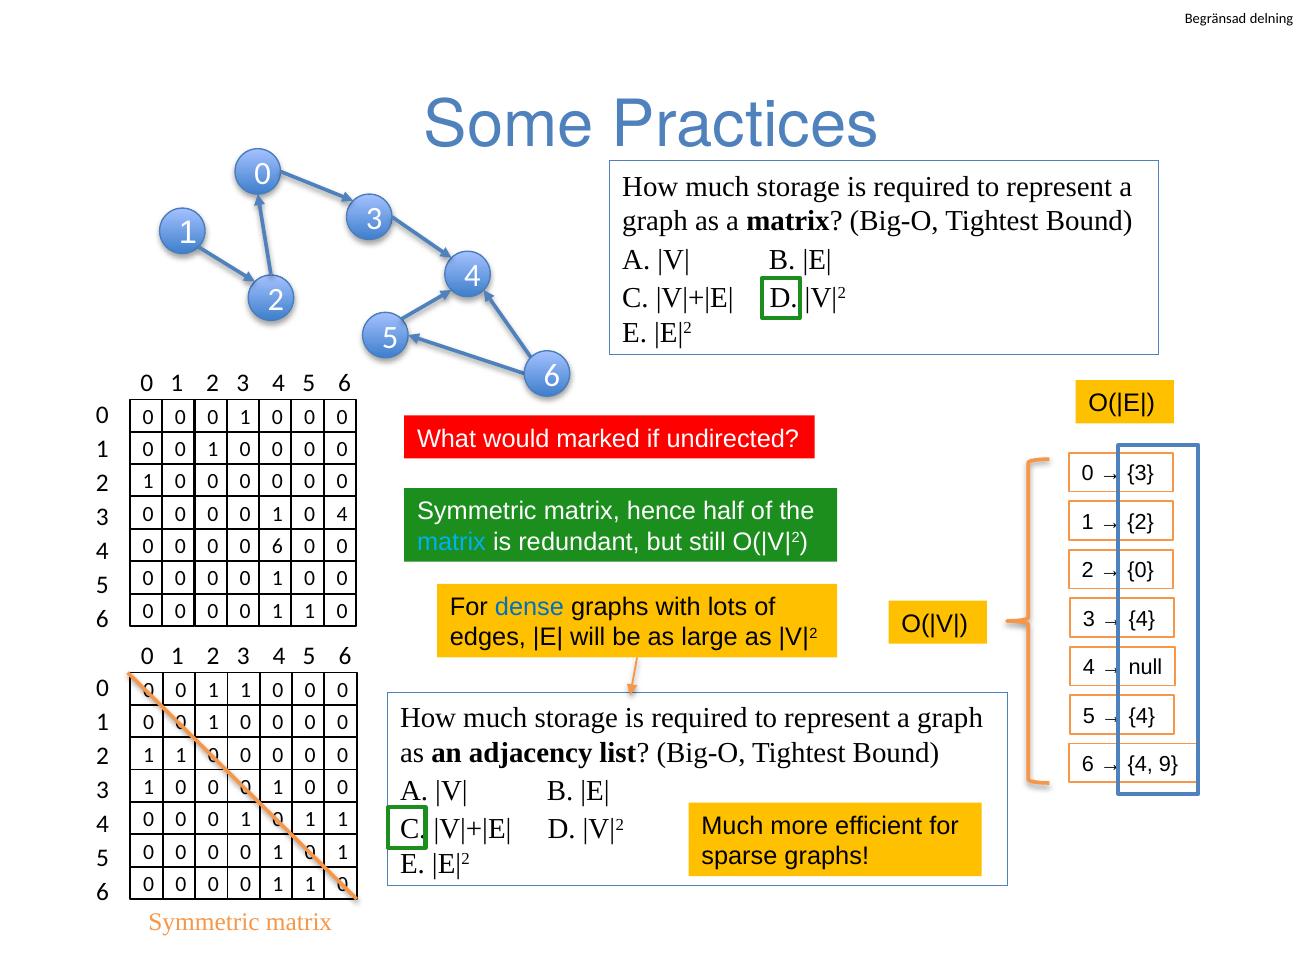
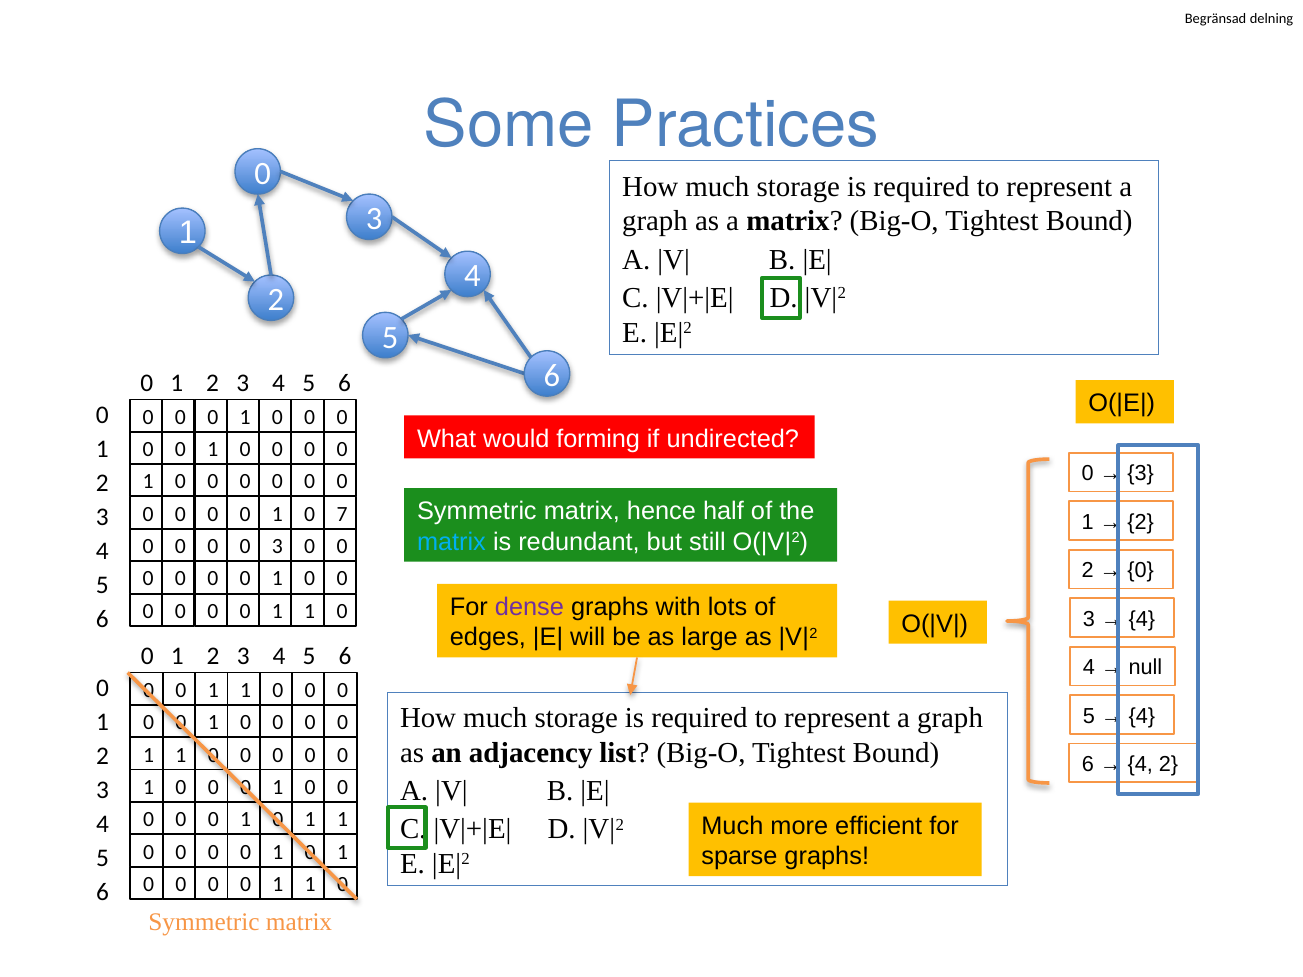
marked: marked -> forming
0 4: 4 -> 7
0 0 6: 6 -> 3
dense colour: blue -> purple
4 9: 9 -> 2
